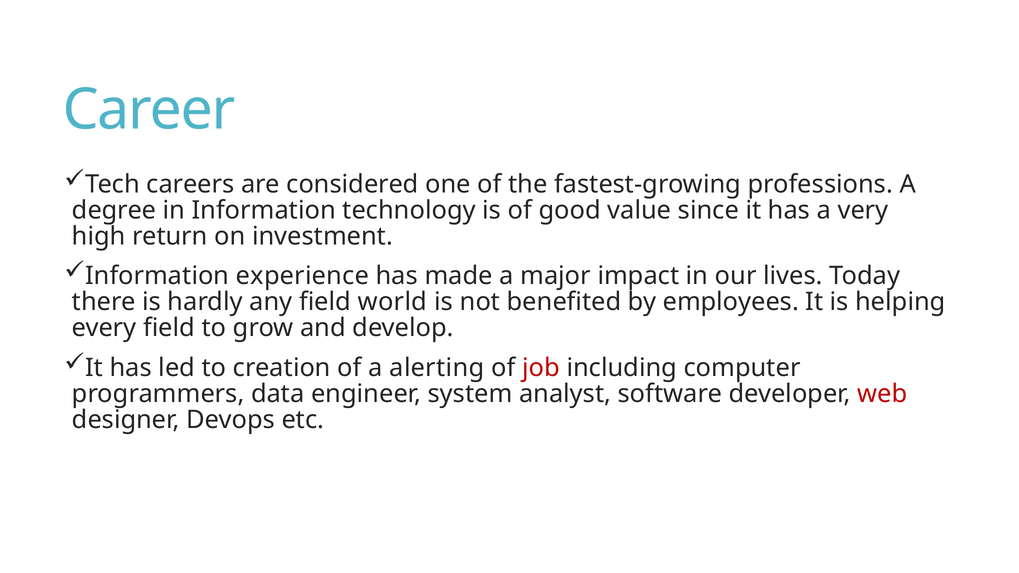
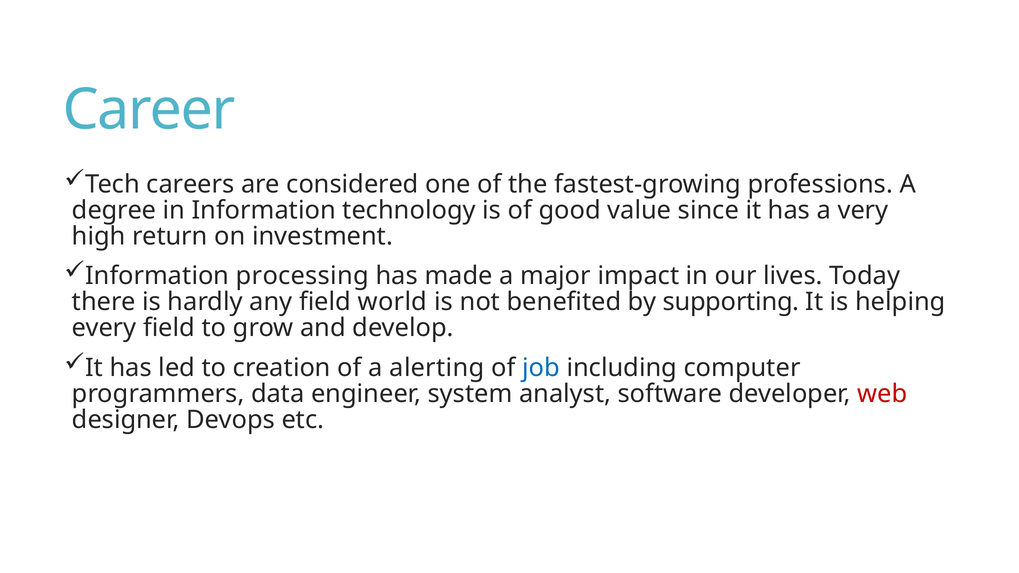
experience: experience -> processing
employees: employees -> supporting
job colour: red -> blue
